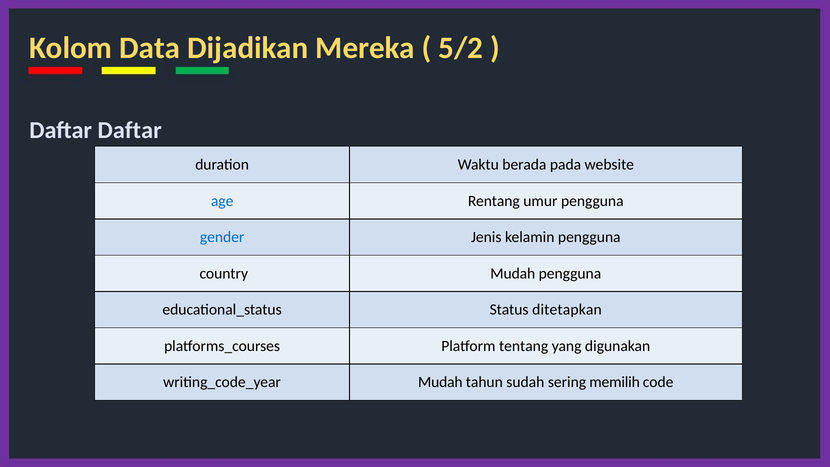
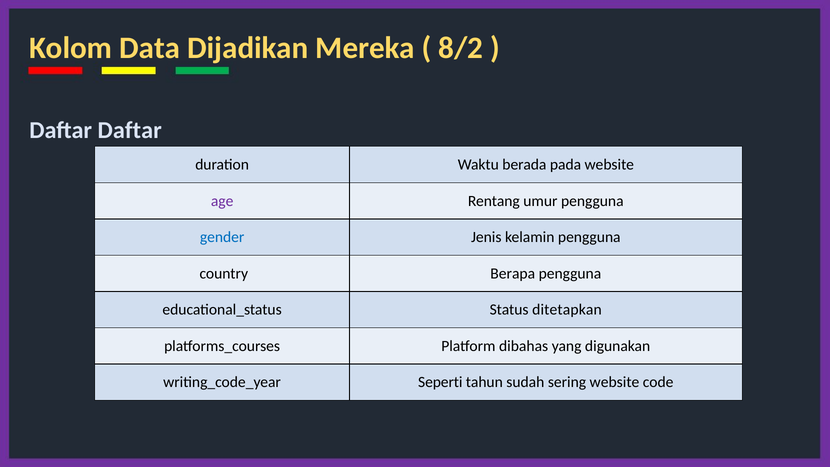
5/2: 5/2 -> 8/2
age colour: blue -> purple
country Mudah: Mudah -> Berapa
tentang: tentang -> dibahas
Mudah at (440, 382): Mudah -> Seperti
sering memilih: memilih -> website
